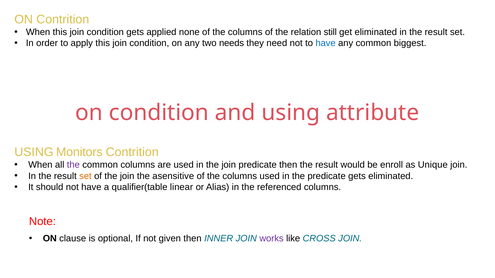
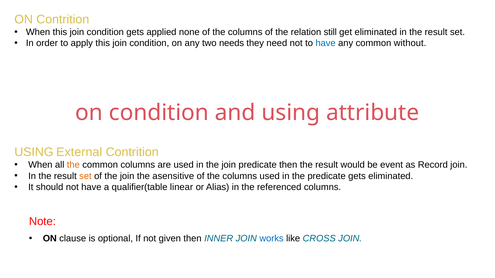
biggest: biggest -> without
Monitors: Monitors -> External
the at (73, 165) colour: purple -> orange
enroll: enroll -> event
Unique: Unique -> Record
works colour: purple -> blue
